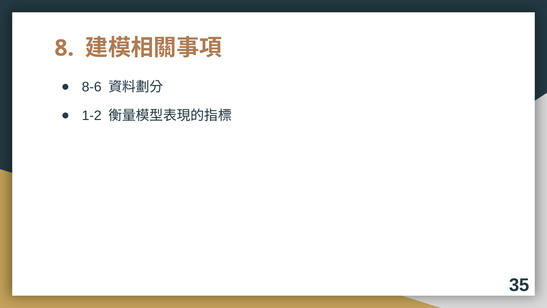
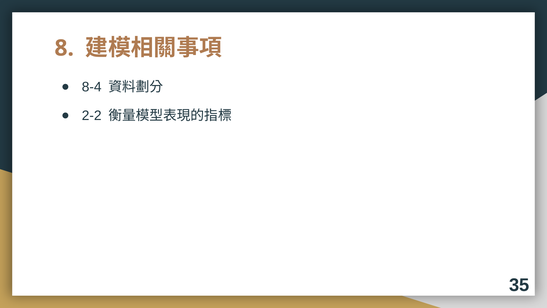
8-6: 8-6 -> 8-4
1-2: 1-2 -> 2-2
